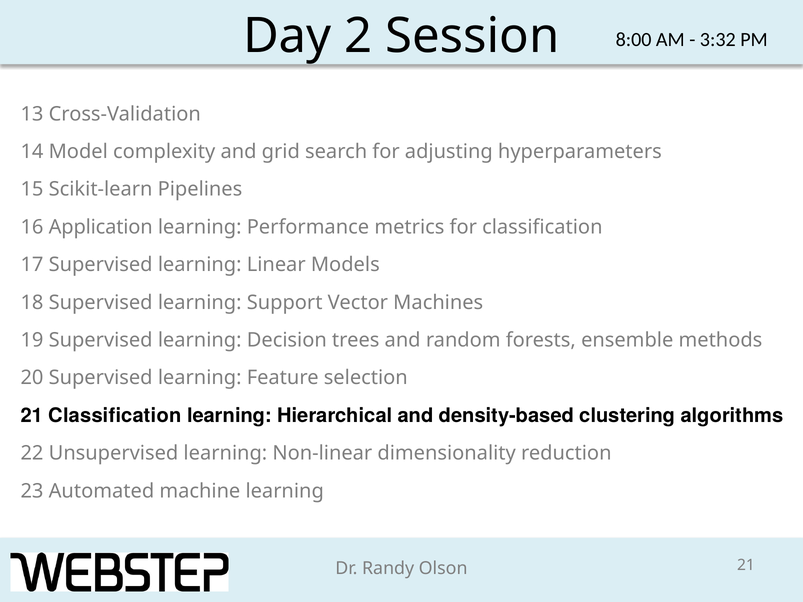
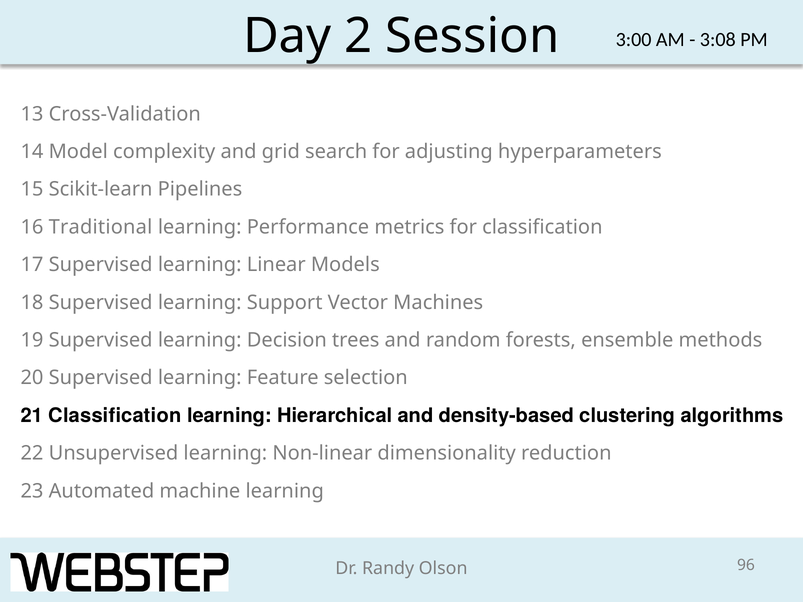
8:00: 8:00 -> 3:00
3:32: 3:32 -> 3:08
Application: Application -> Traditional
21 at (746, 566): 21 -> 96
